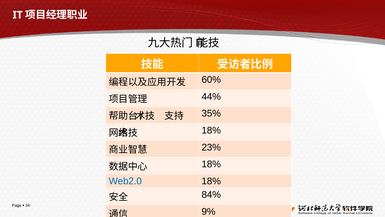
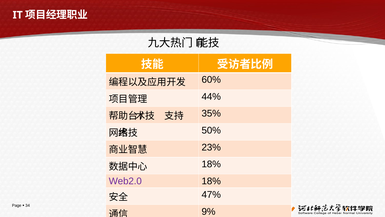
18% at (211, 130): 18% -> 50%
Web2.0 colour: blue -> purple
84%: 84% -> 47%
